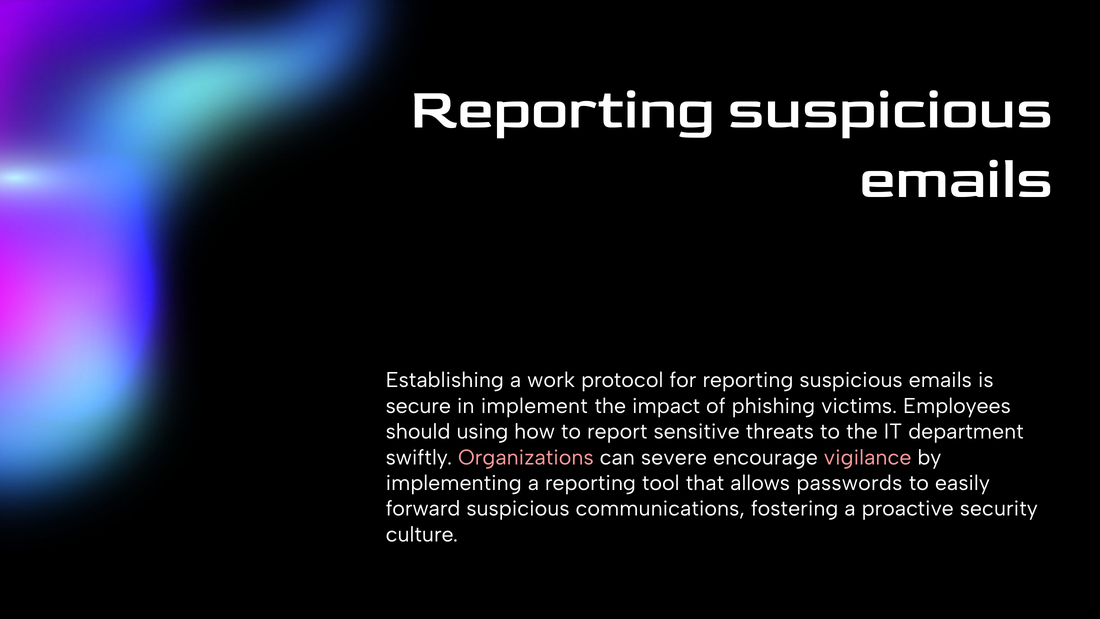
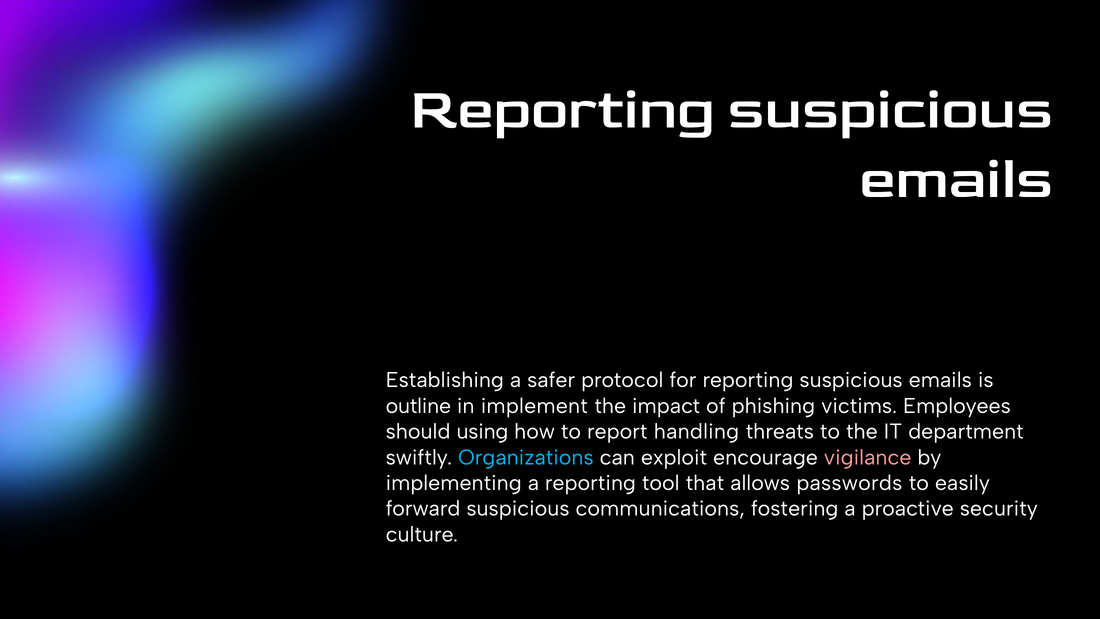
work: work -> safer
secure: secure -> outline
sensitive: sensitive -> handling
Organizations colour: pink -> light blue
severe: severe -> exploit
